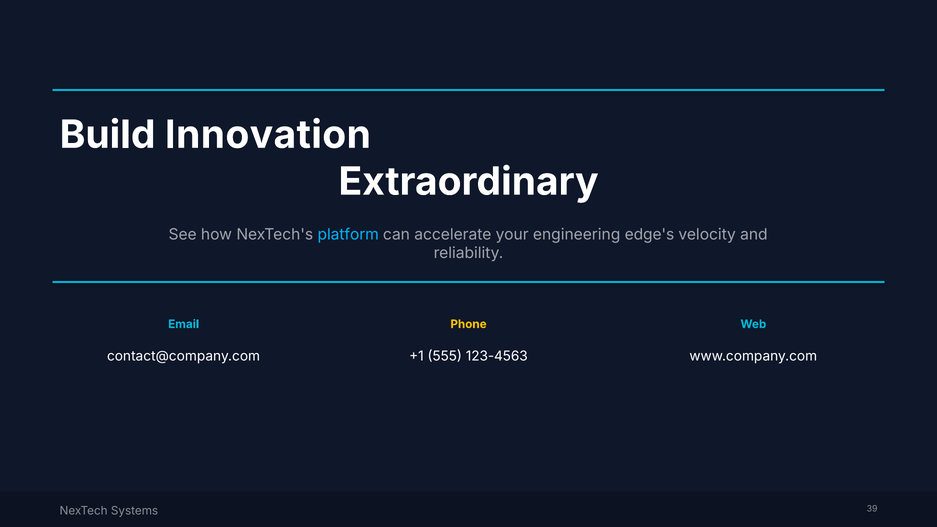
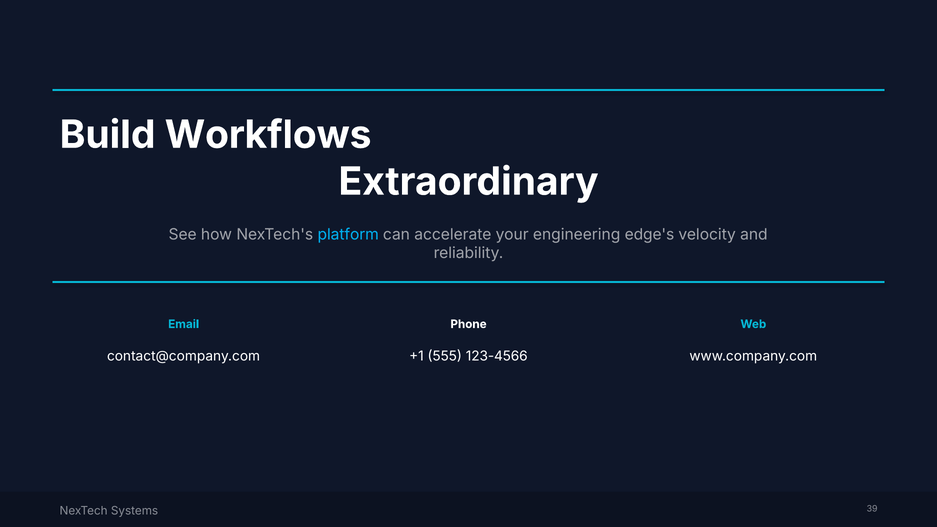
Innovation: Innovation -> Workflows
Phone colour: yellow -> white
123-4563: 123-4563 -> 123-4566
